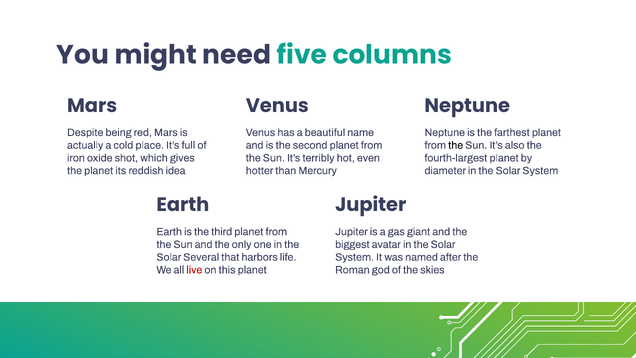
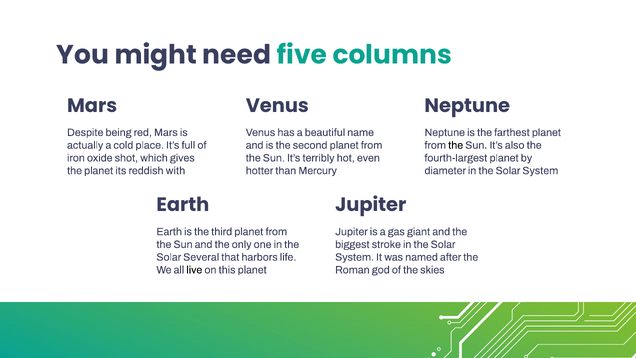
idea: idea -> with
avatar: avatar -> stroke
live colour: red -> black
